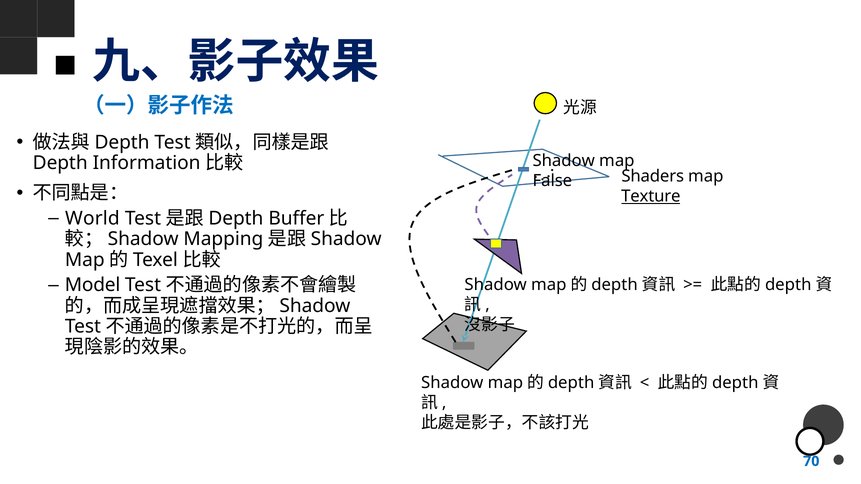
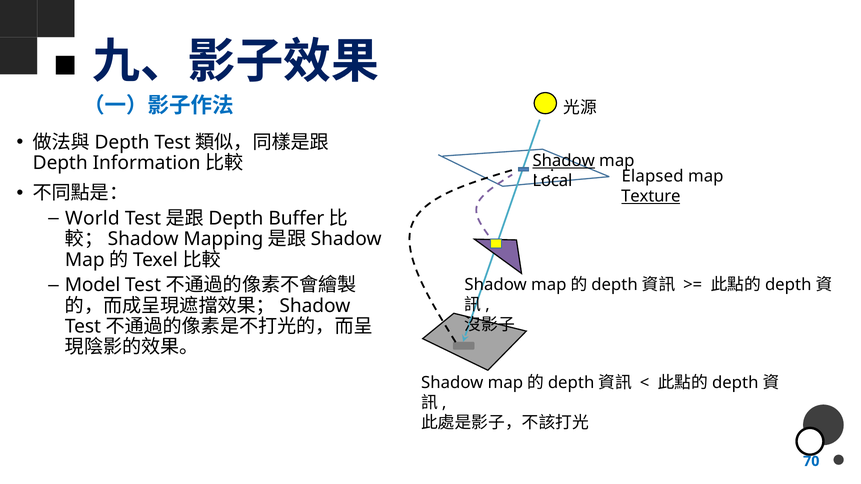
Shadow at (564, 161) underline: none -> present
Shaders: Shaders -> Elapsed
False: False -> Local
